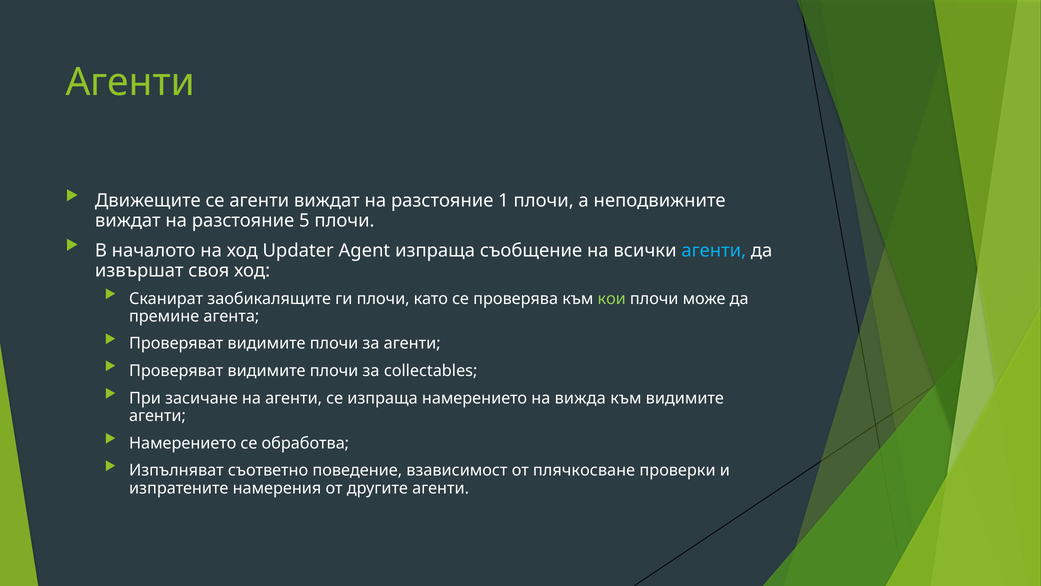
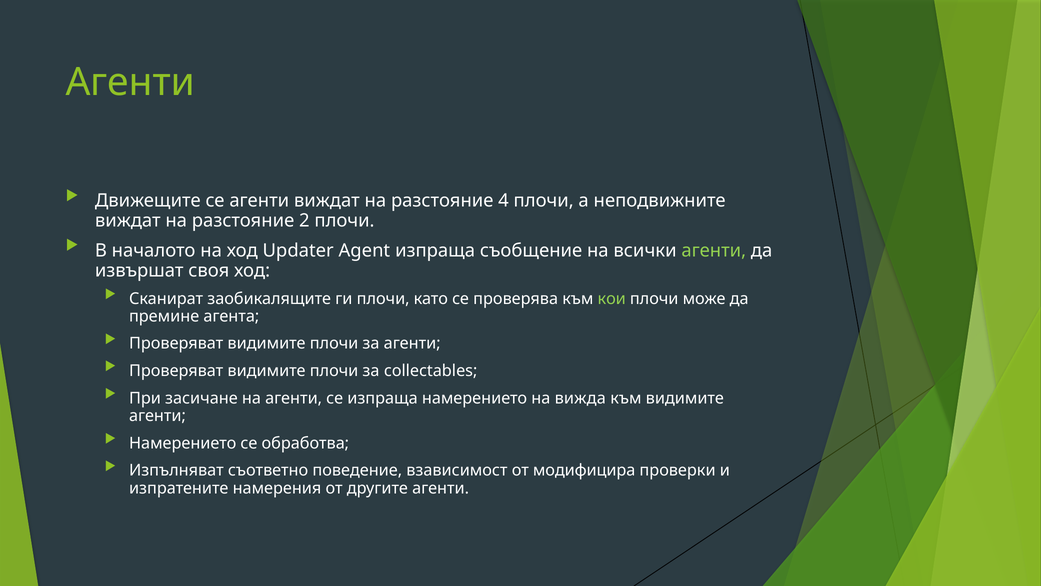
1: 1 -> 4
5: 5 -> 2
агенти at (714, 250) colour: light blue -> light green
плячкосване: плячкосване -> модифицира
